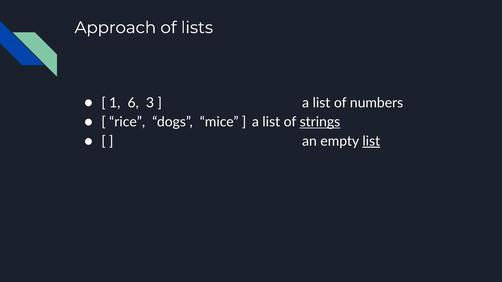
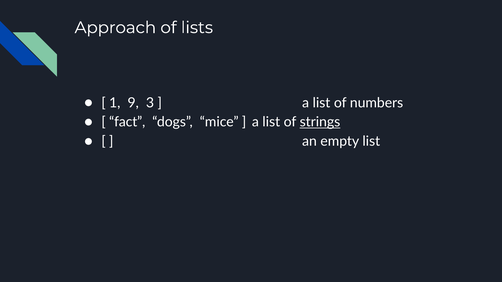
6: 6 -> 9
rice: rice -> fact
list at (371, 141) underline: present -> none
